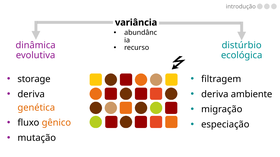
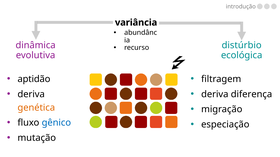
storage: storage -> aptidão
ambiente: ambiente -> diferença
gênico colour: orange -> blue
